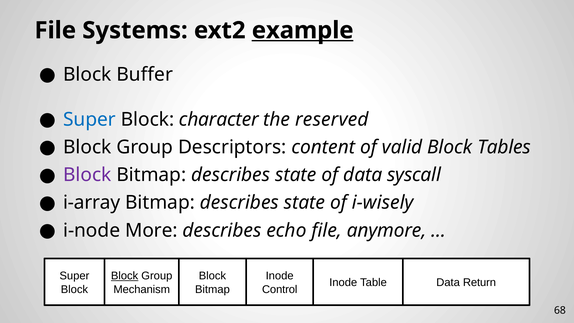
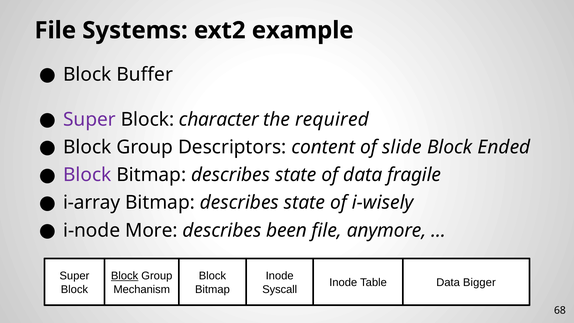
example underline: present -> none
Super at (90, 119) colour: blue -> purple
reserved: reserved -> required
valid: valid -> slide
Tables: Tables -> Ended
syscall: syscall -> fragile
echo: echo -> been
Return: Return -> Bigger
Control: Control -> Syscall
